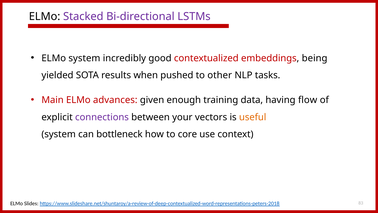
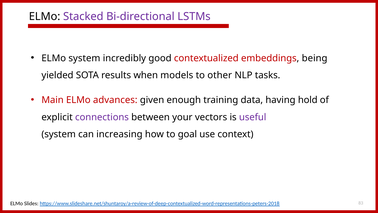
pushed: pushed -> models
flow: flow -> hold
useful colour: orange -> purple
bottleneck: bottleneck -> increasing
core: core -> goal
